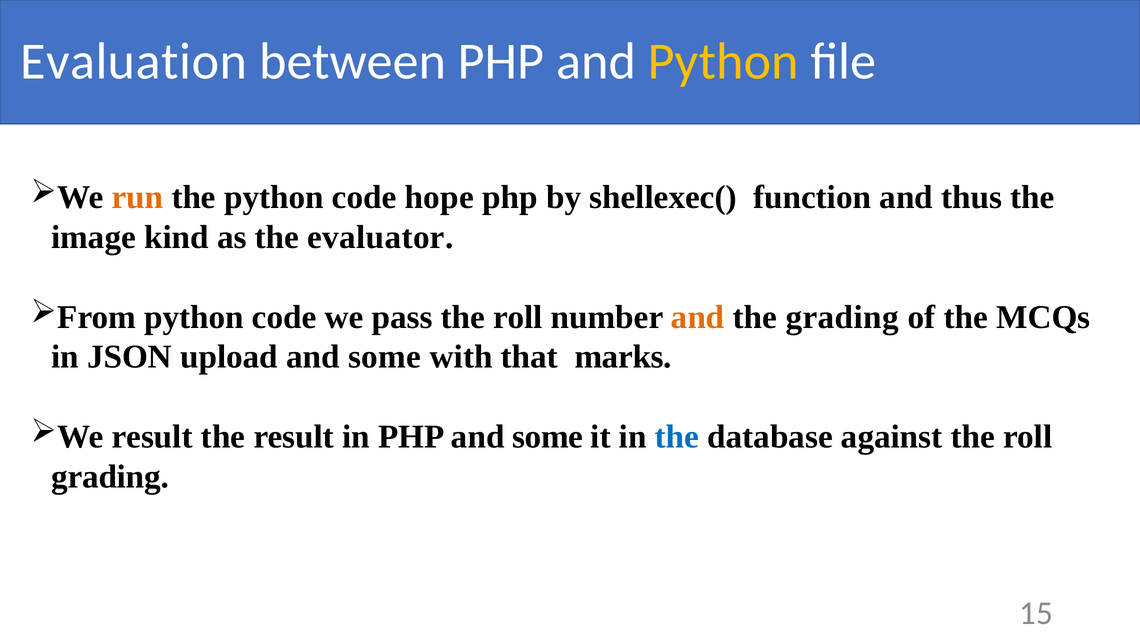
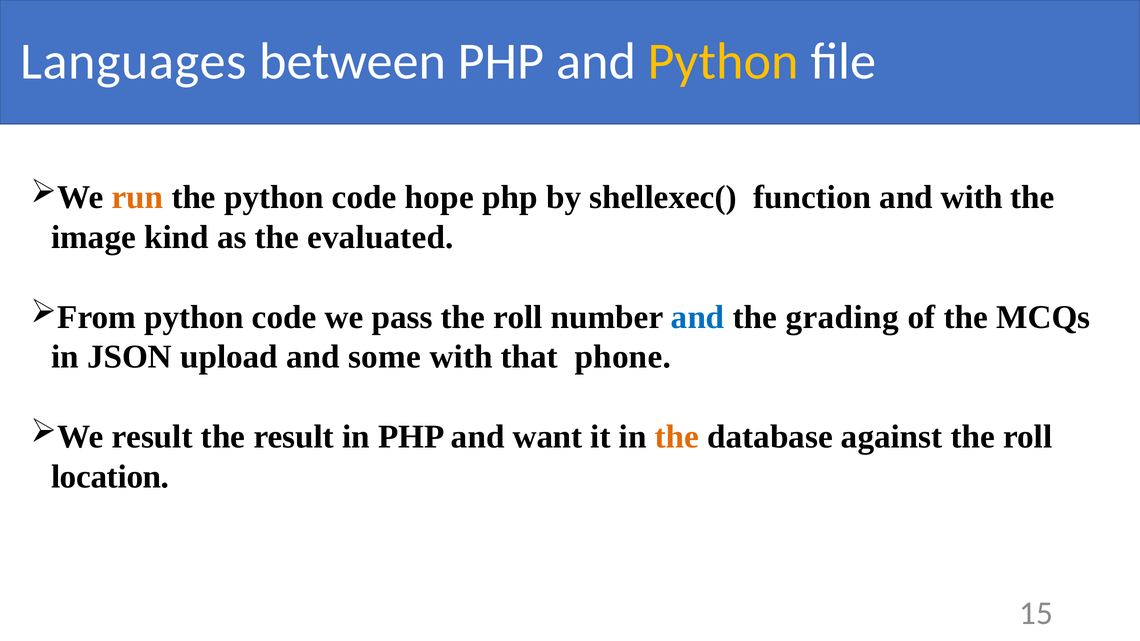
Evaluation: Evaluation -> Languages
and thus: thus -> with
evaluator: evaluator -> evaluated
and at (698, 317) colour: orange -> blue
marks: marks -> phone
PHP and some: some -> want
the at (677, 437) colour: blue -> orange
grading at (110, 477): grading -> location
